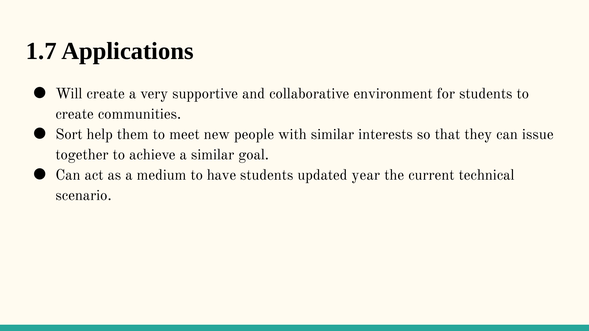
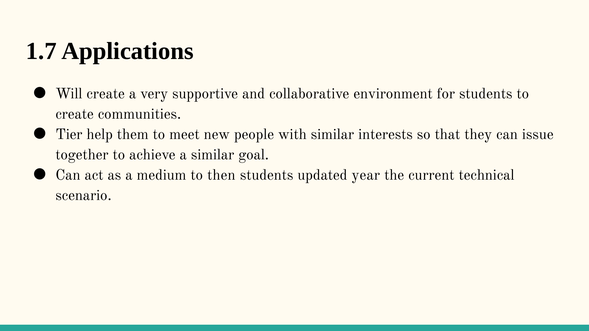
Sort: Sort -> Tier
have: have -> then
